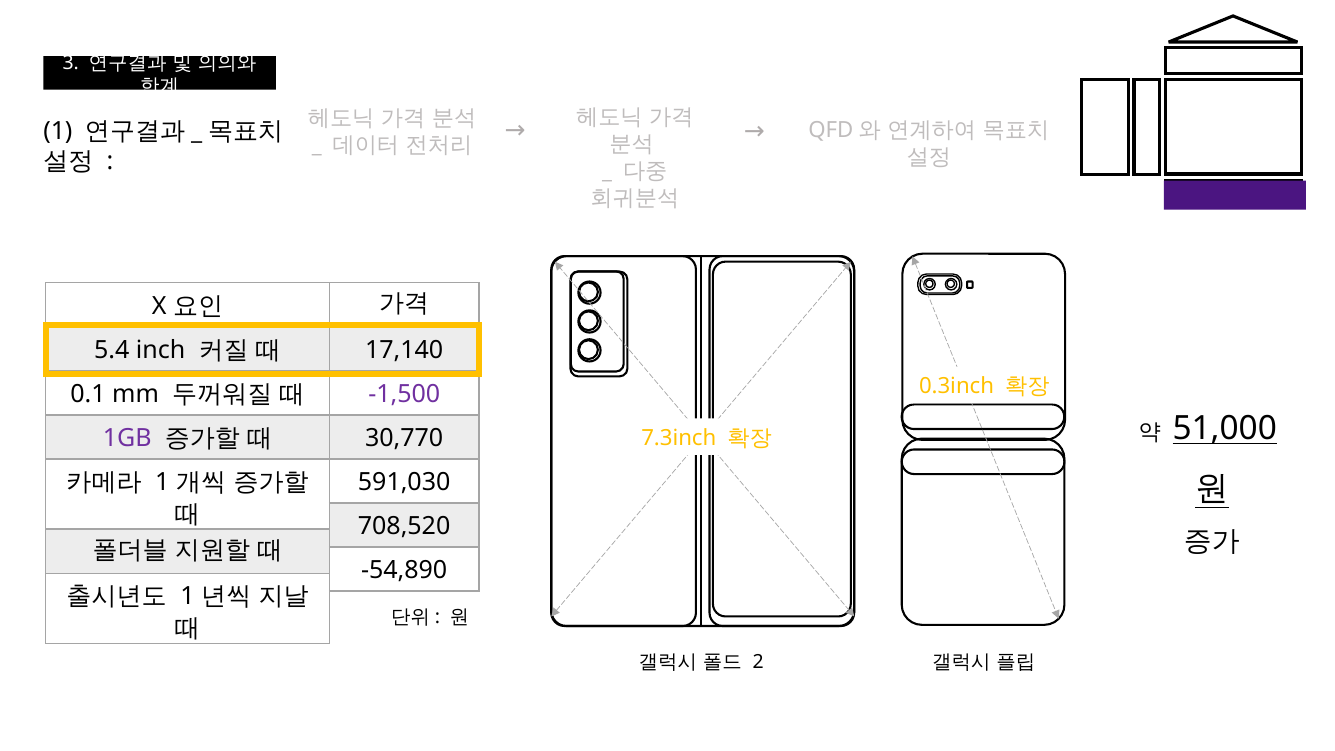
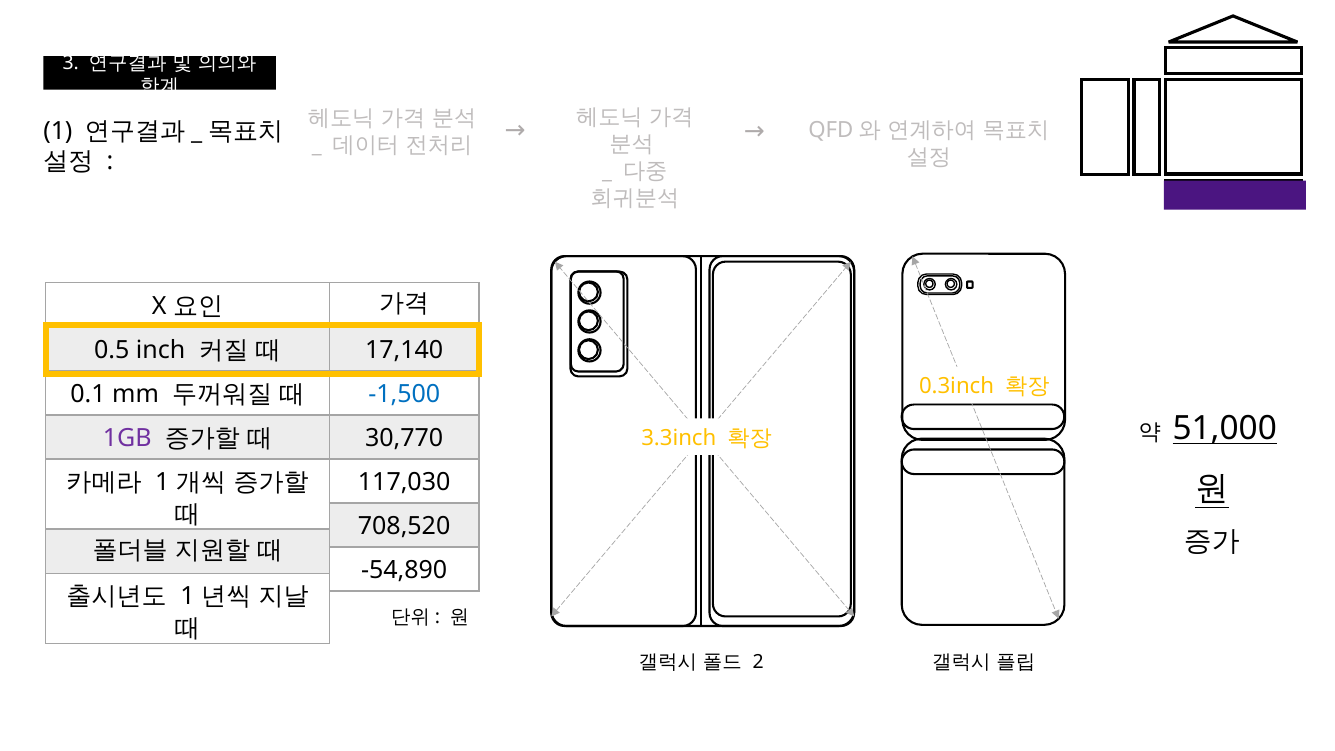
5.4: 5.4 -> 0.5
-1,500 colour: purple -> blue
7.3inch: 7.3inch -> 3.3inch
591,030: 591,030 -> 117,030
